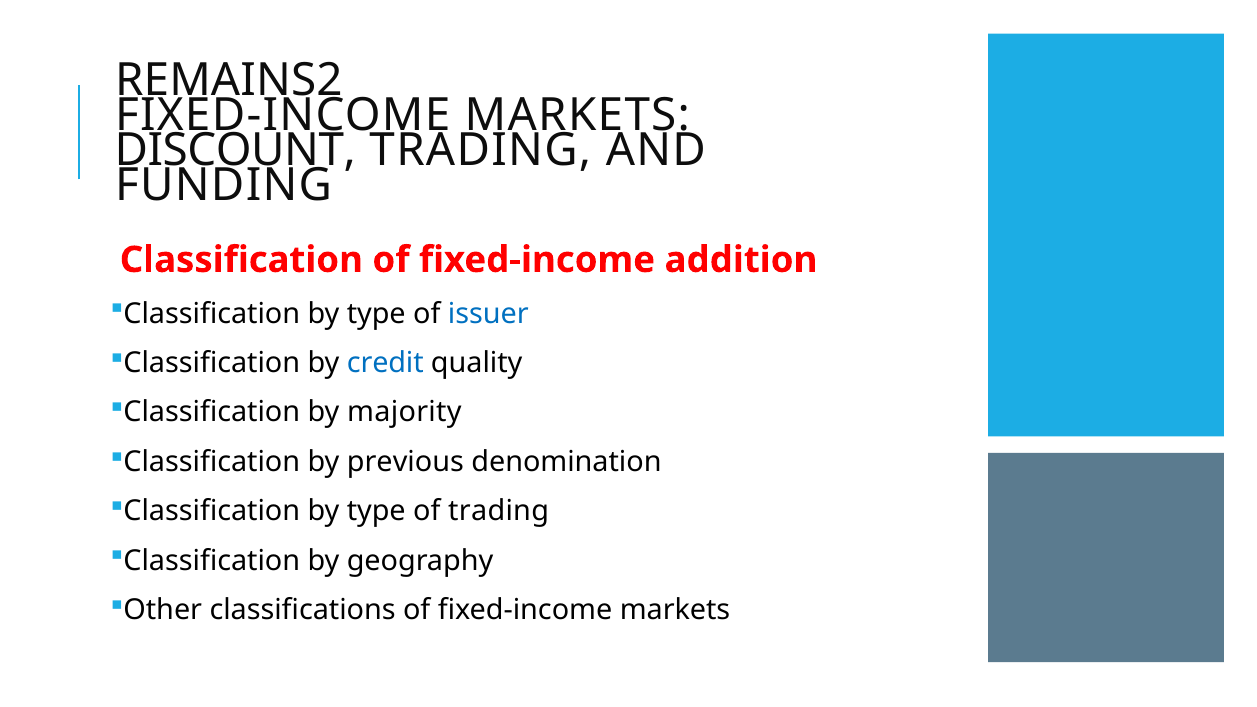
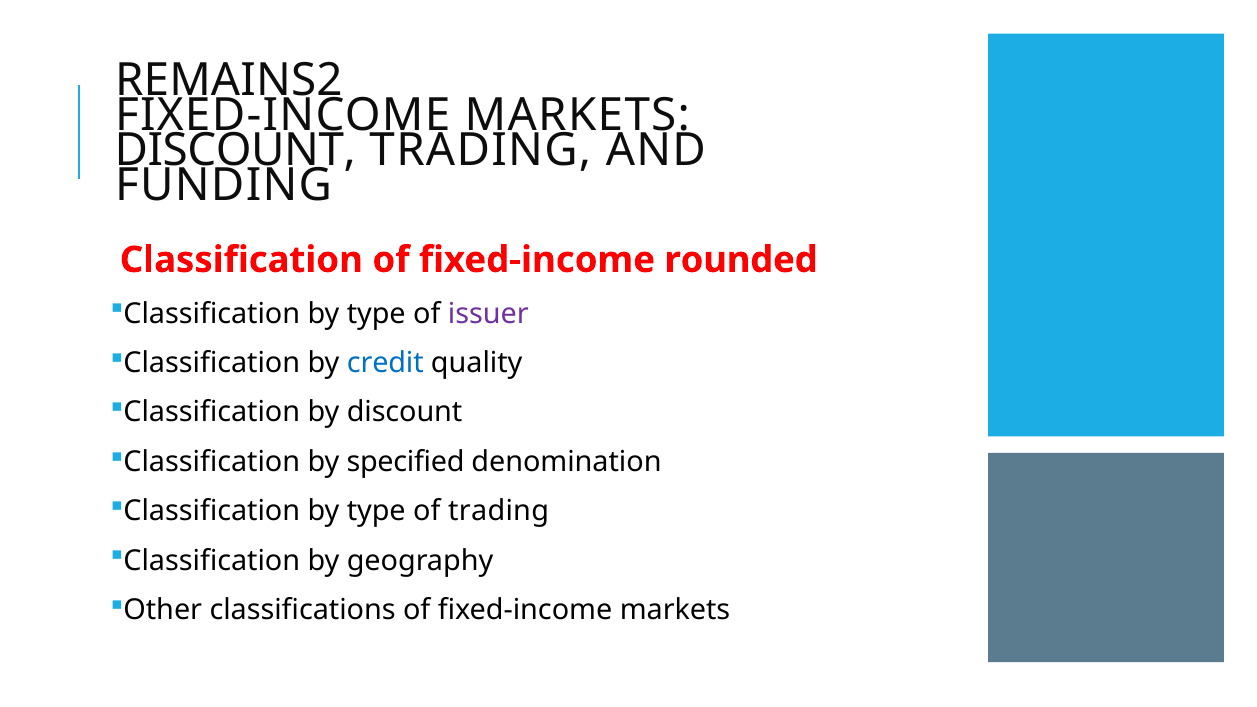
addition: addition -> rounded
issuer colour: blue -> purple
by majority: majority -> discount
previous: previous -> specified
